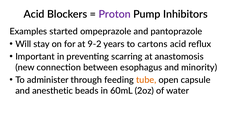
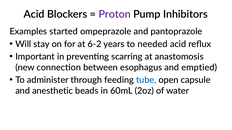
9-2: 9-2 -> 6-2
cartons: cartons -> needed
minority: minority -> emptied
tube colour: orange -> blue
